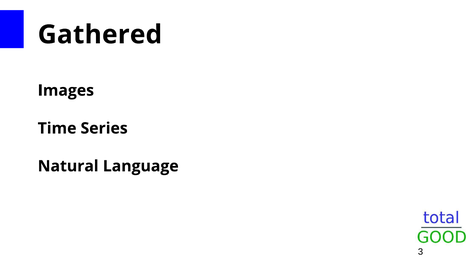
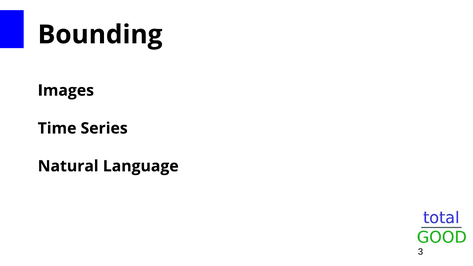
Gathered: Gathered -> Bounding
